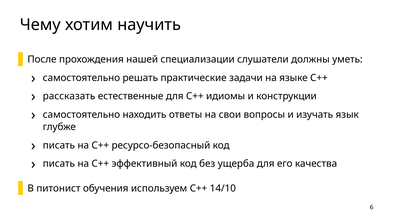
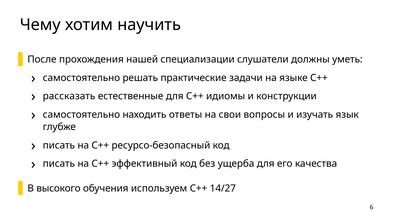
питонист: питонист -> высокого
14/10: 14/10 -> 14/27
